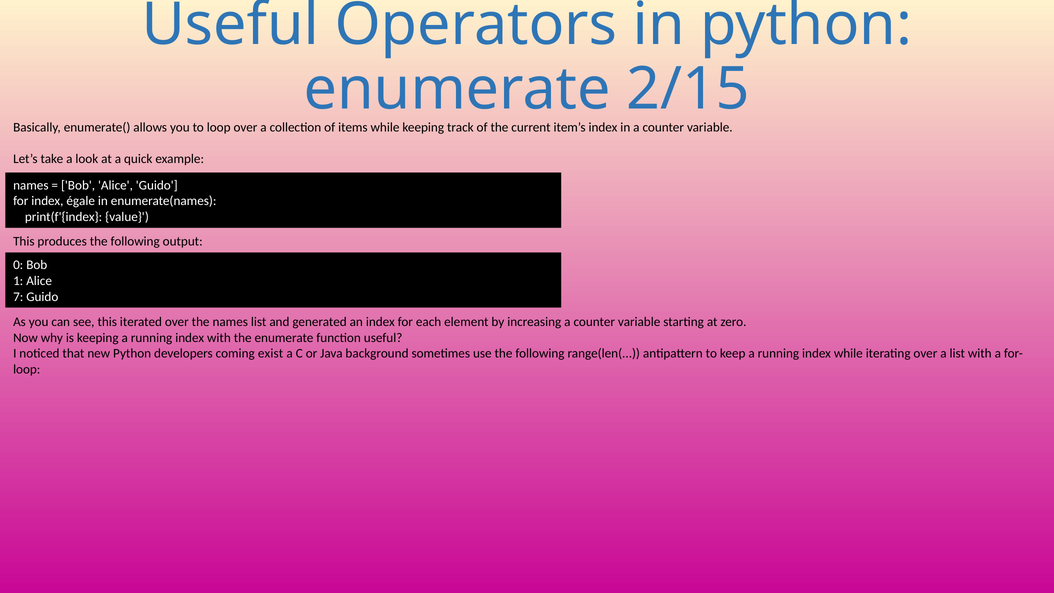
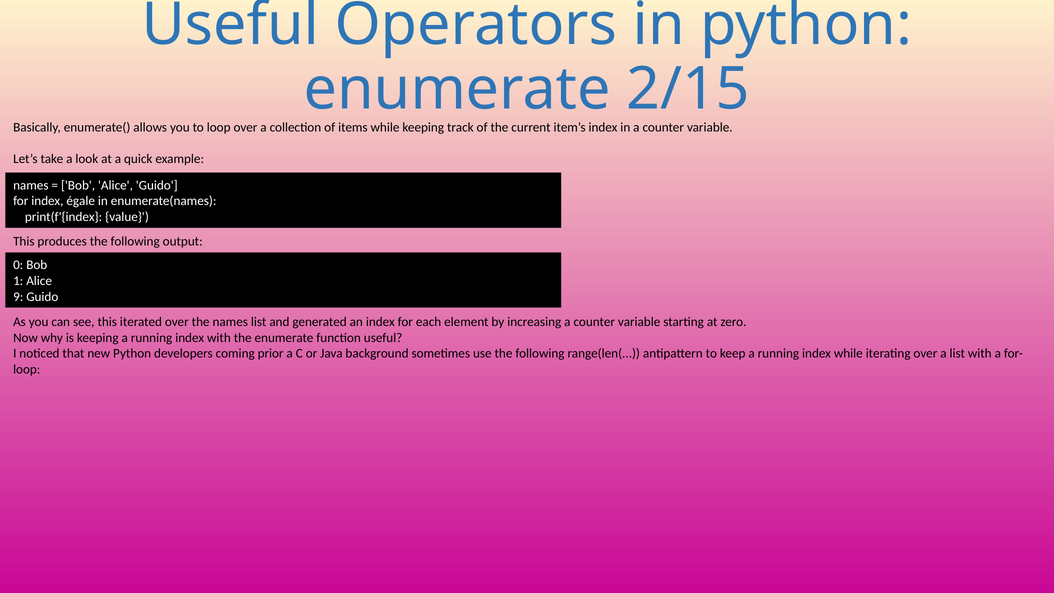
7: 7 -> 9
exist: exist -> prior
